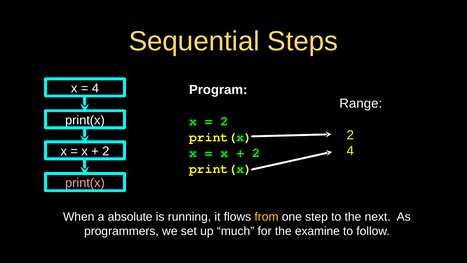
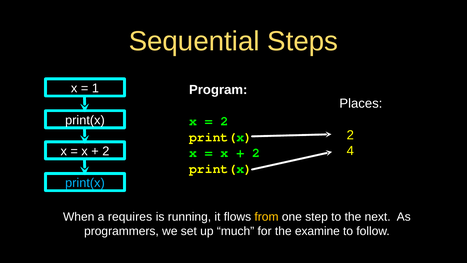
4 at (95, 88): 4 -> 1
Range: Range -> Places
print(x at (85, 183) colour: pink -> light blue
absolute: absolute -> requires
